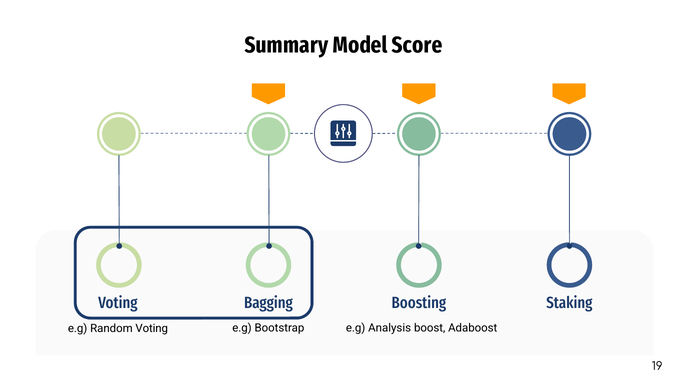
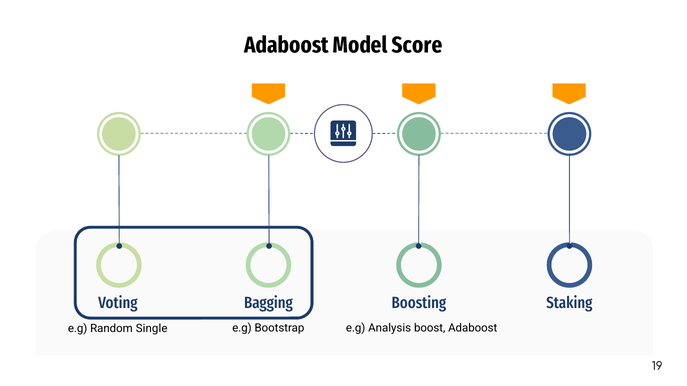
Summary at (286, 45): Summary -> Adaboost
Random Voting: Voting -> Single
